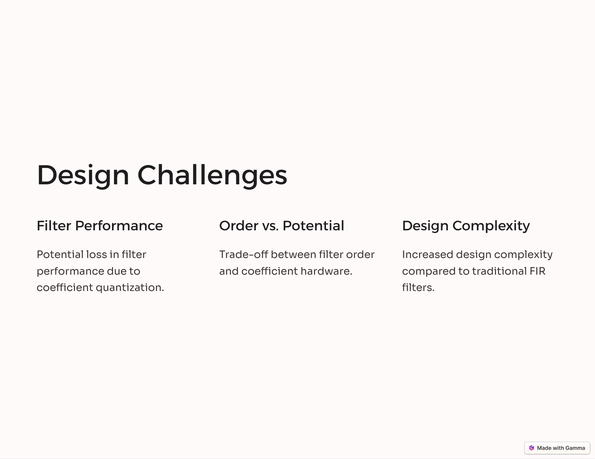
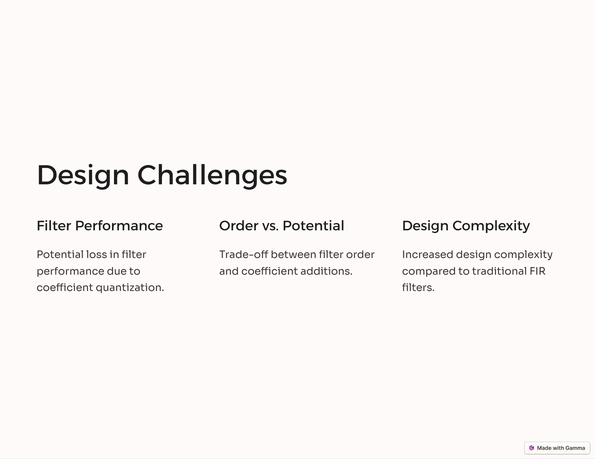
hardware: hardware -> additions
